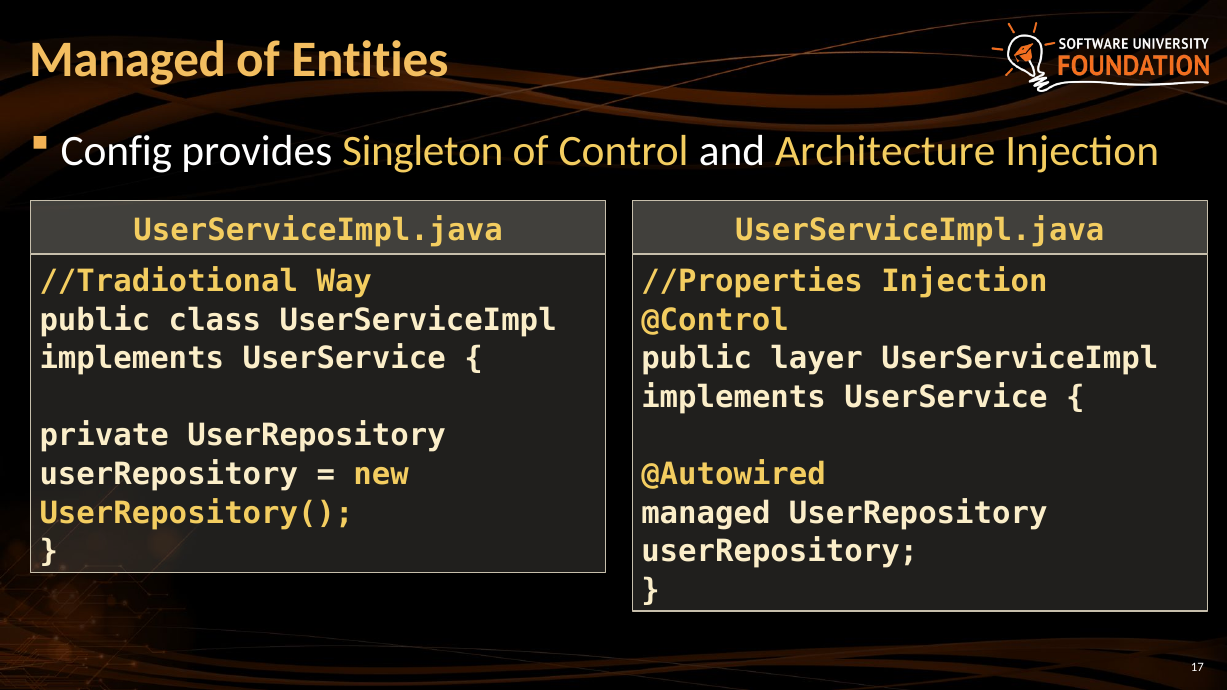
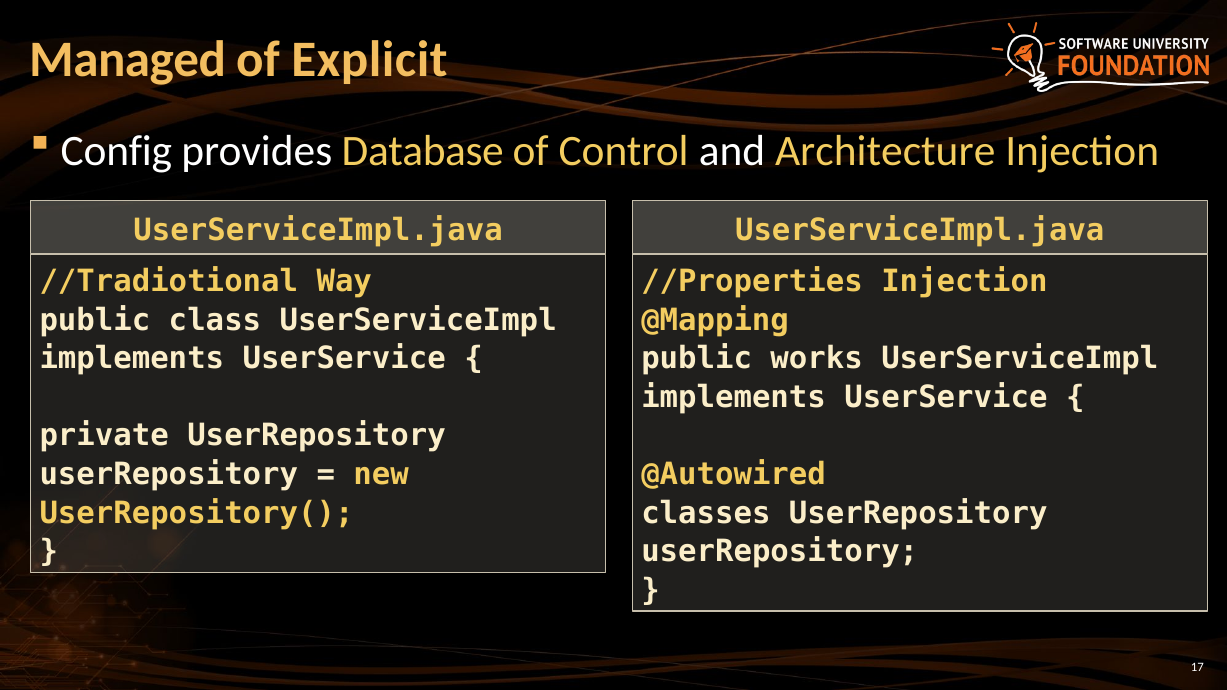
Entities: Entities -> Explicit
Singleton: Singleton -> Database
@Control: @Control -> @Mapping
layer: layer -> works
managed at (706, 513): managed -> classes
